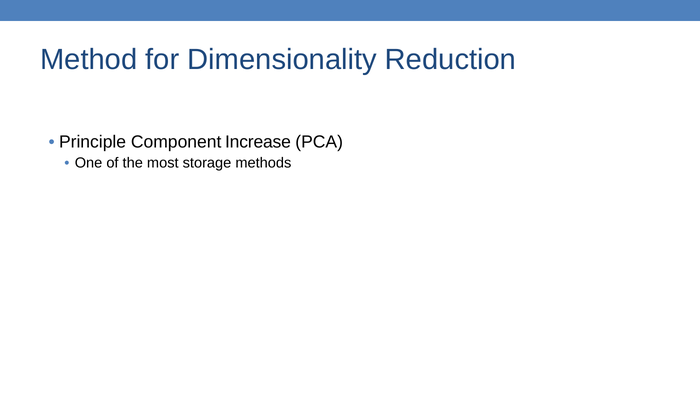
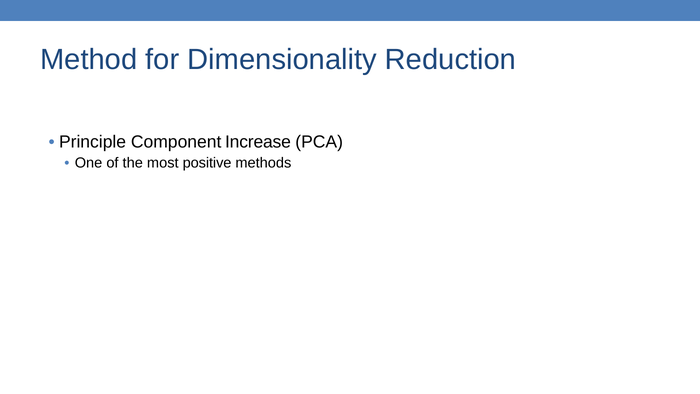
storage: storage -> positive
